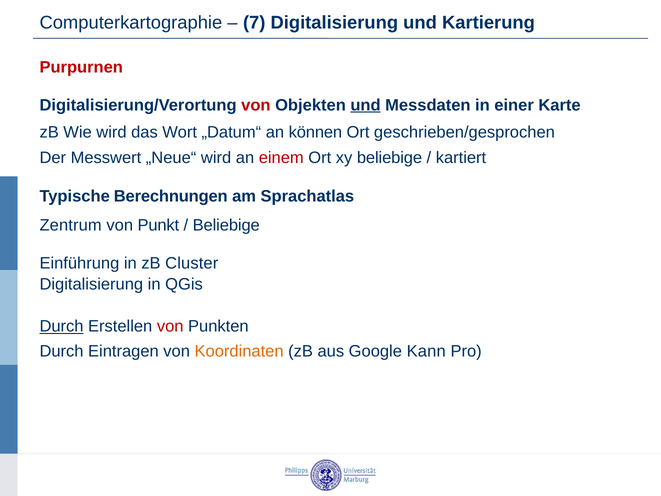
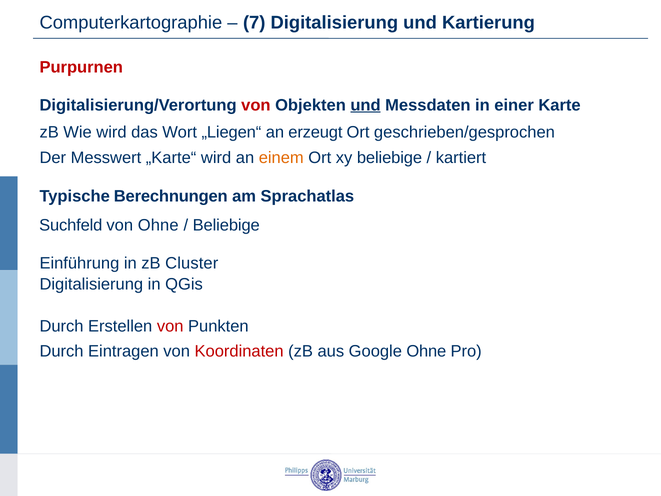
„Datum“: „Datum“ -> „Liegen“
können: können -> erzeugt
„Neue“: „Neue“ -> „Karte“
einem colour: red -> orange
Zentrum: Zentrum -> Suchfeld
von Punkt: Punkt -> Ohne
Durch at (62, 326) underline: present -> none
Koordinaten colour: orange -> red
Google Kann: Kann -> Ohne
